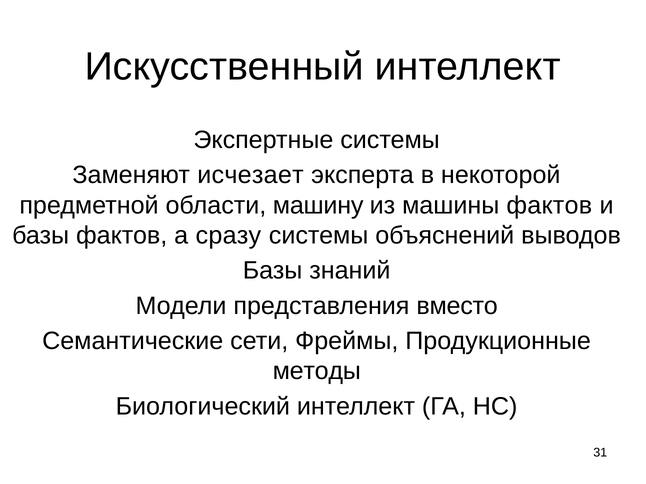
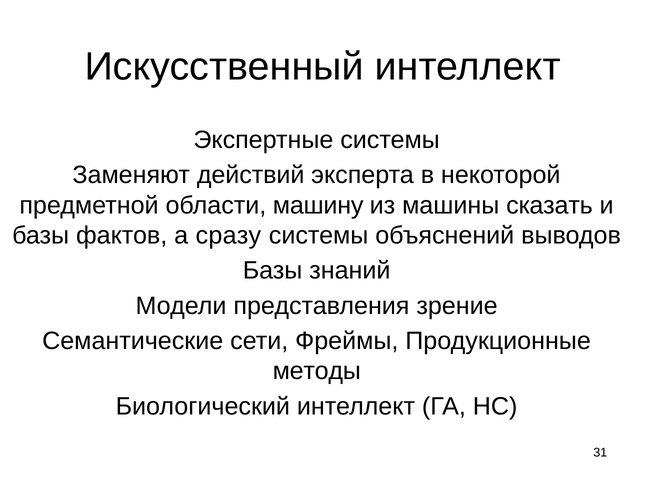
исчезает: исчезает -> действий
машины фактов: фактов -> сказать
вместо: вместо -> зрение
